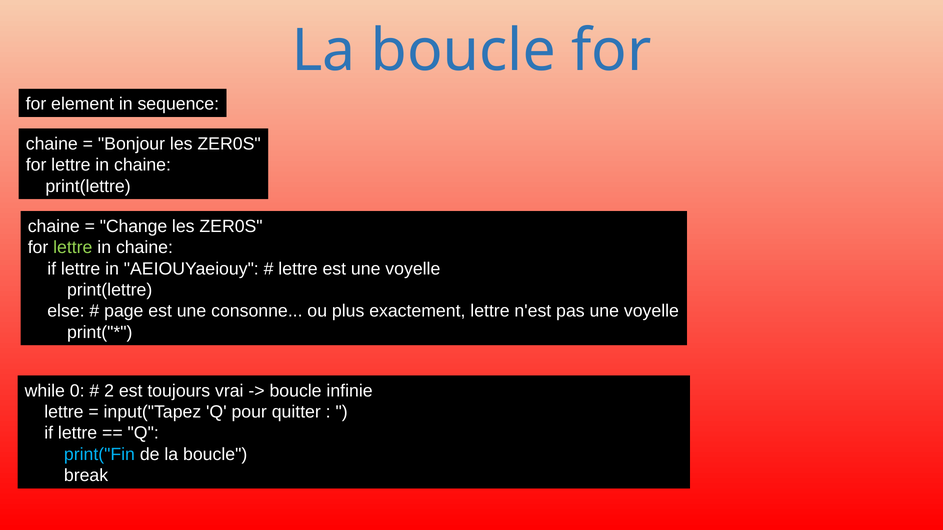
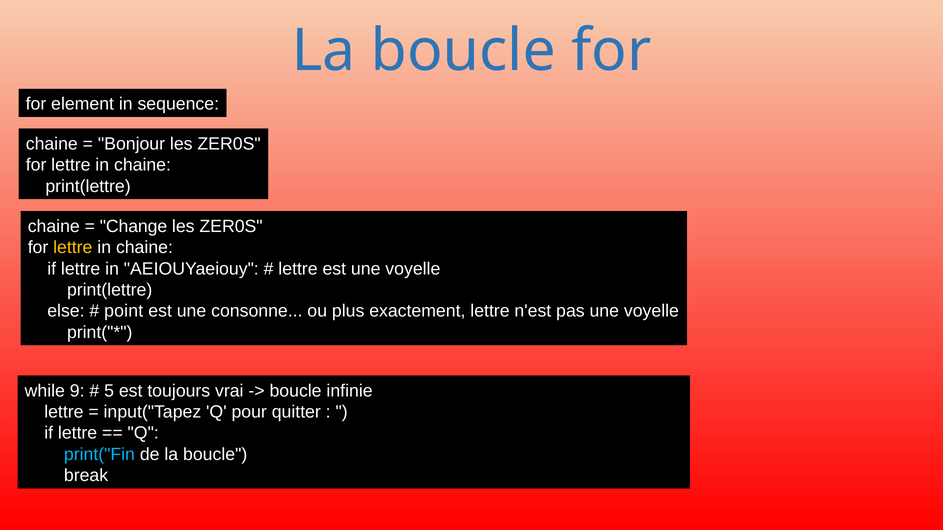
lettre at (73, 248) colour: light green -> yellow
page: page -> point
0: 0 -> 9
2: 2 -> 5
